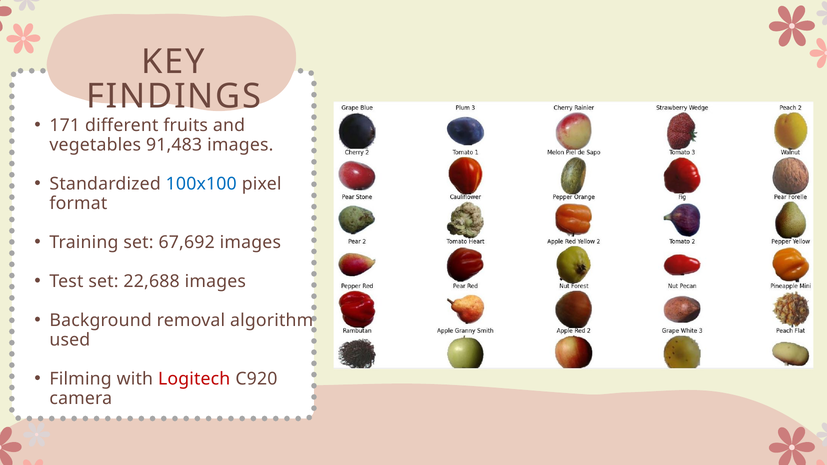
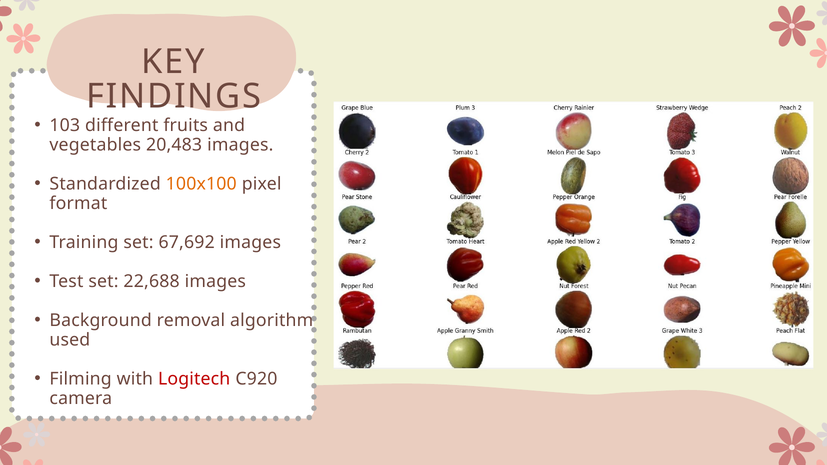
171: 171 -> 103
91,483: 91,483 -> 20,483
100x100 colour: blue -> orange
